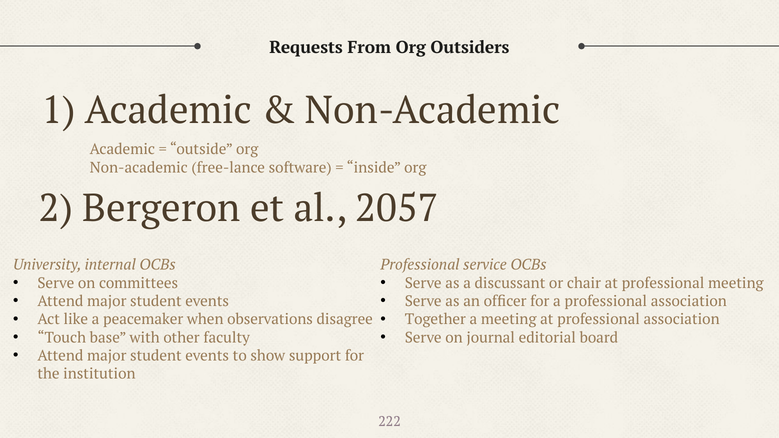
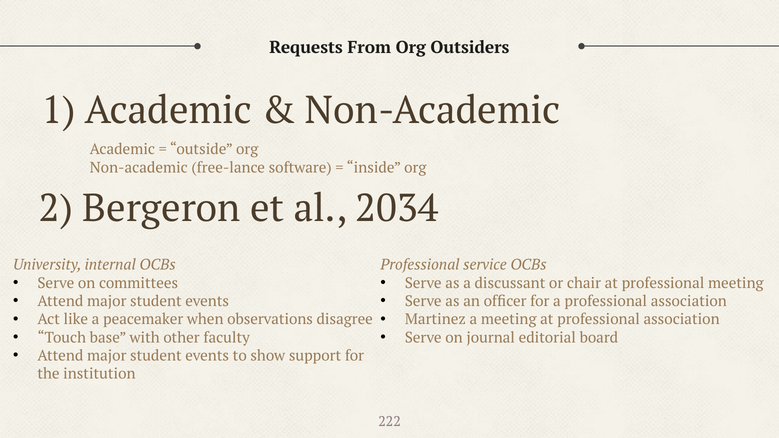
2057: 2057 -> 2034
Together: Together -> Martinez
